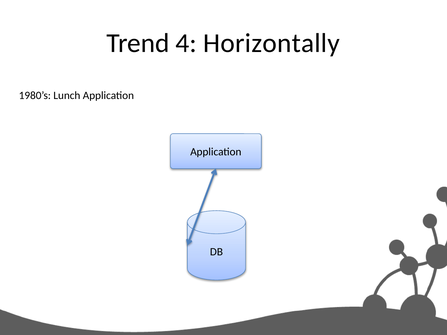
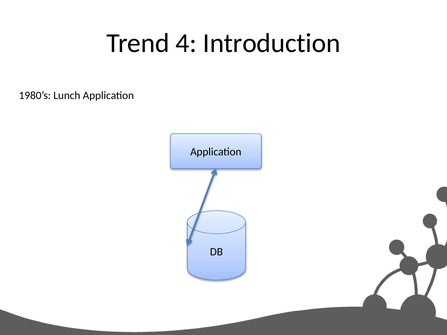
Horizontally: Horizontally -> Introduction
